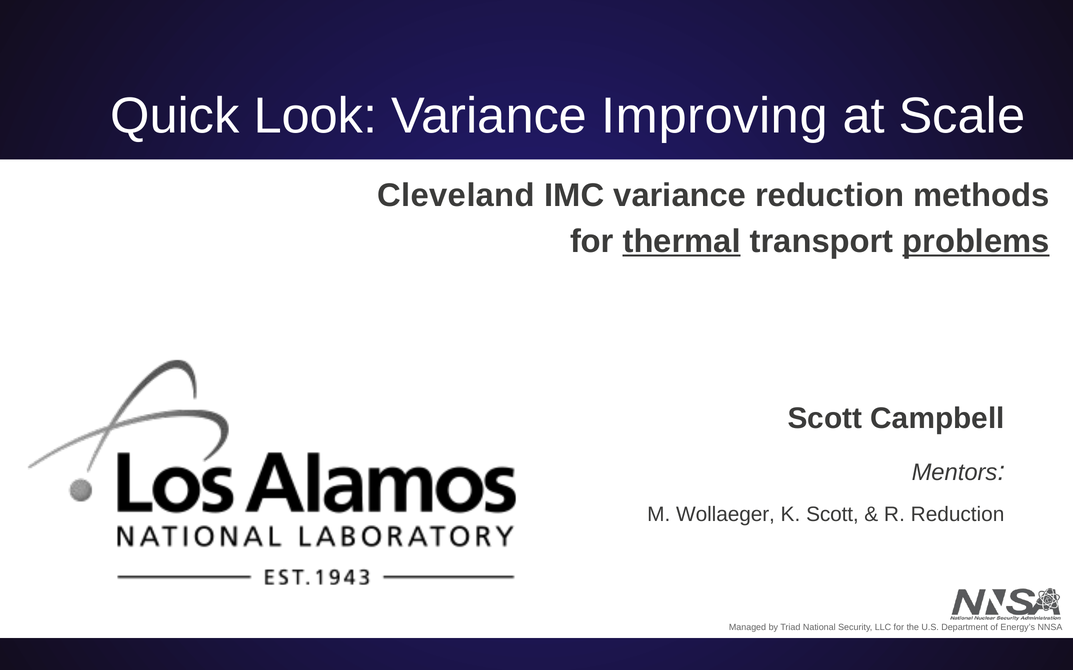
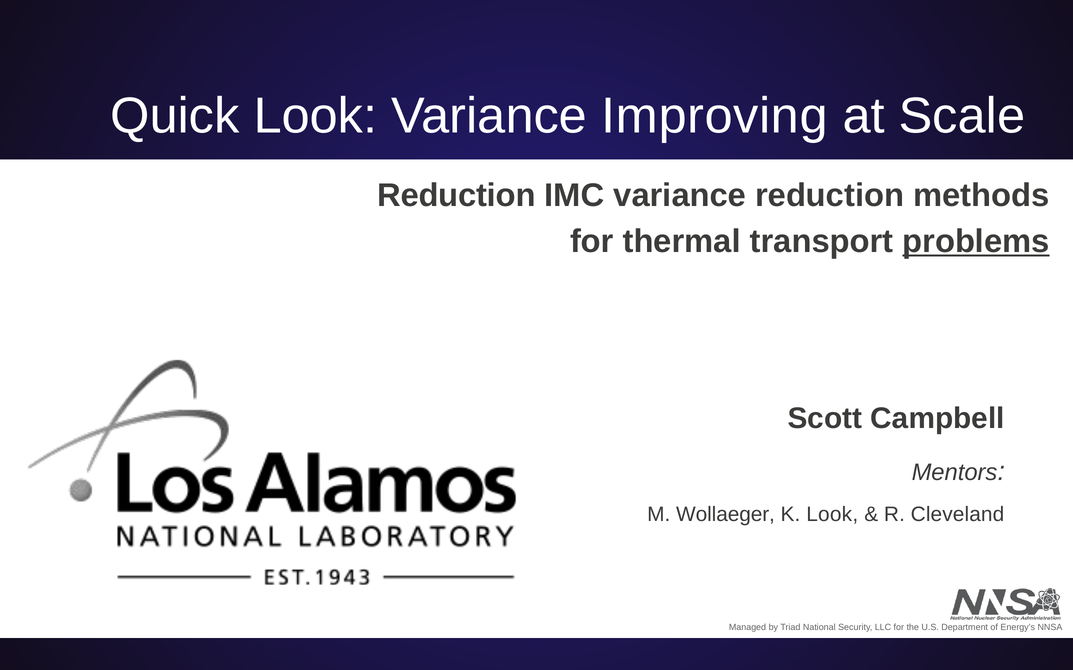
Cleveland at (456, 196): Cleveland -> Reduction
thermal underline: present -> none
K Scott: Scott -> Look
R Reduction: Reduction -> Cleveland
